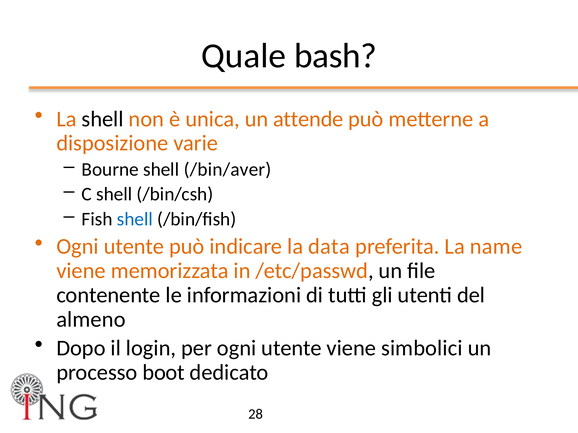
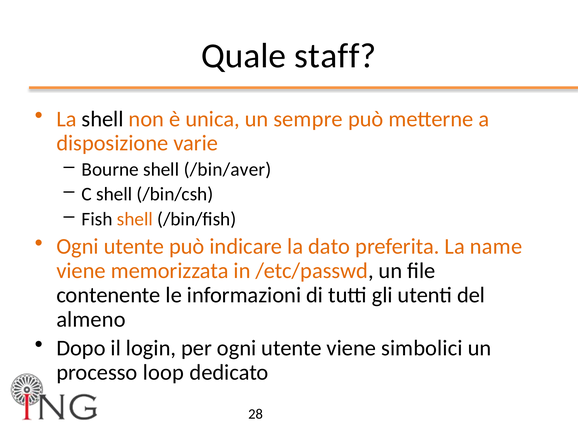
bash: bash -> staff
attende: attende -> sempre
shell at (135, 219) colour: blue -> orange
data: data -> dato
boot: boot -> loop
